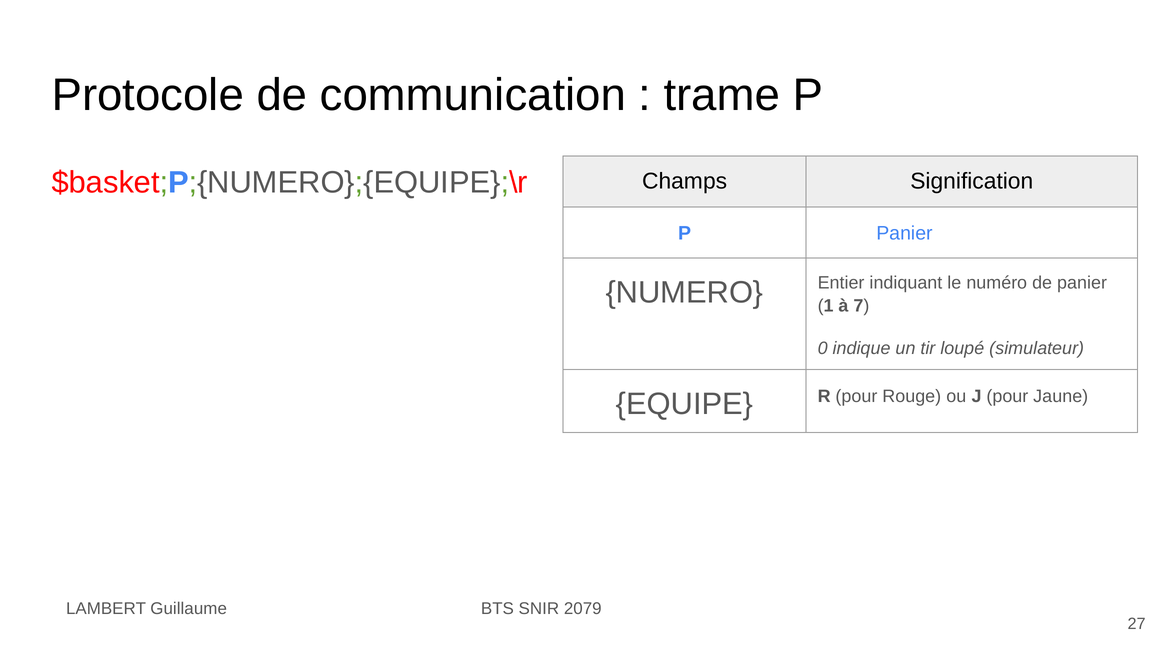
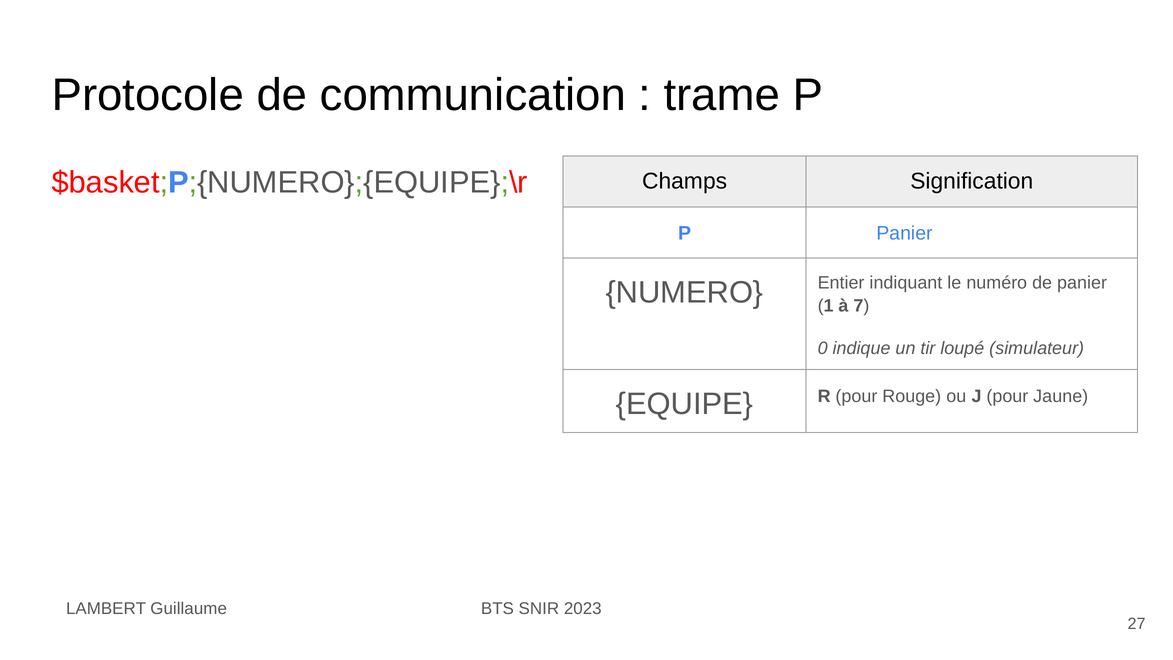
2079: 2079 -> 2023
